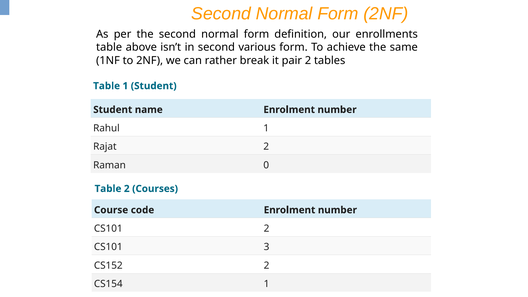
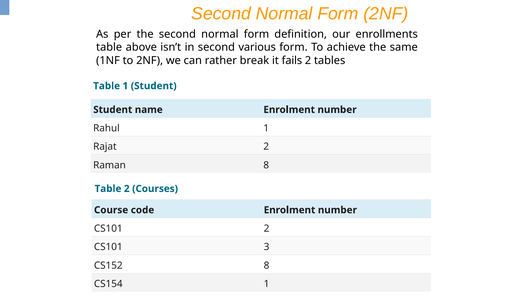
pair: pair -> fails
Raman 0: 0 -> 8
CS152 2: 2 -> 8
